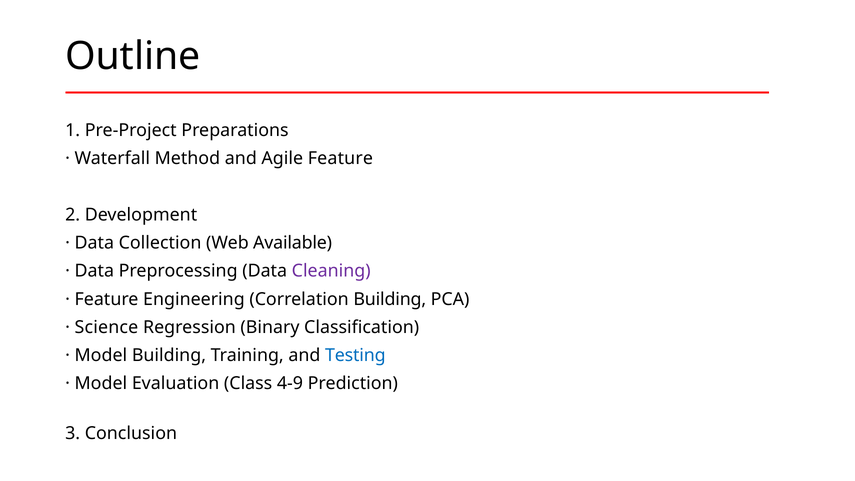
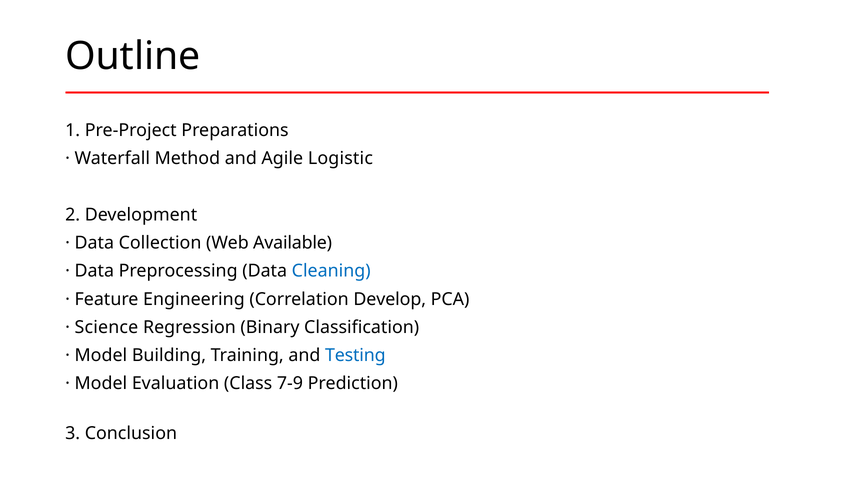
Agile Feature: Feature -> Logistic
Cleaning colour: purple -> blue
Correlation Building: Building -> Develop
4-9: 4-9 -> 7-9
